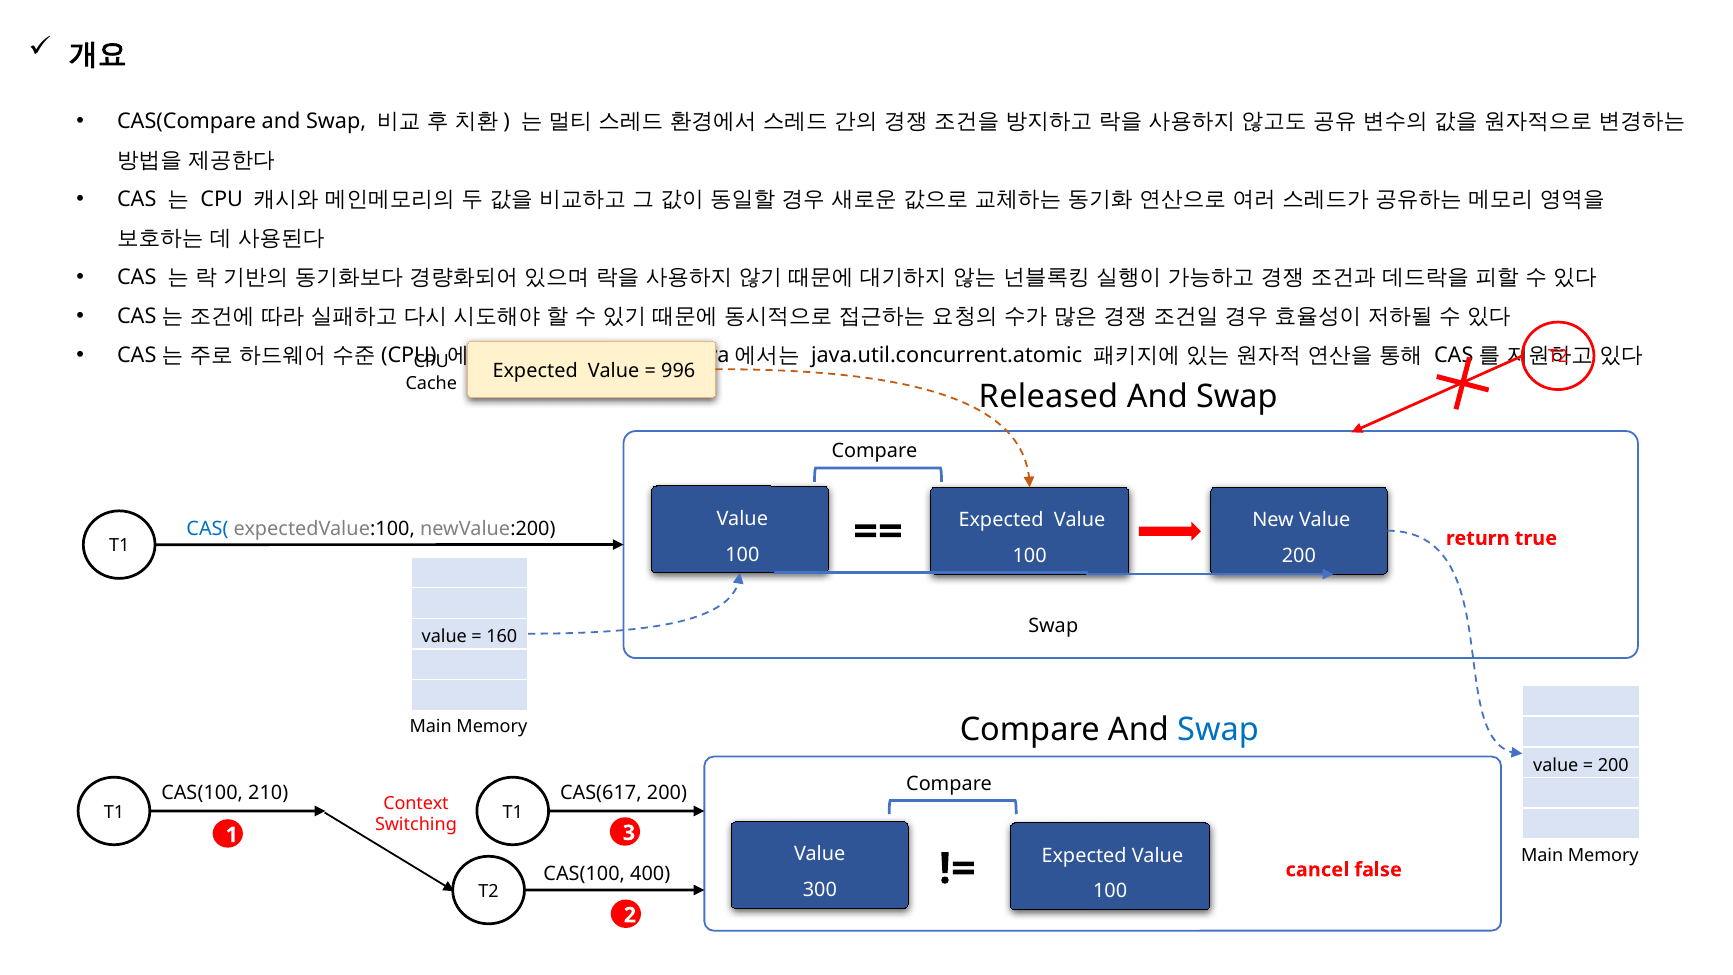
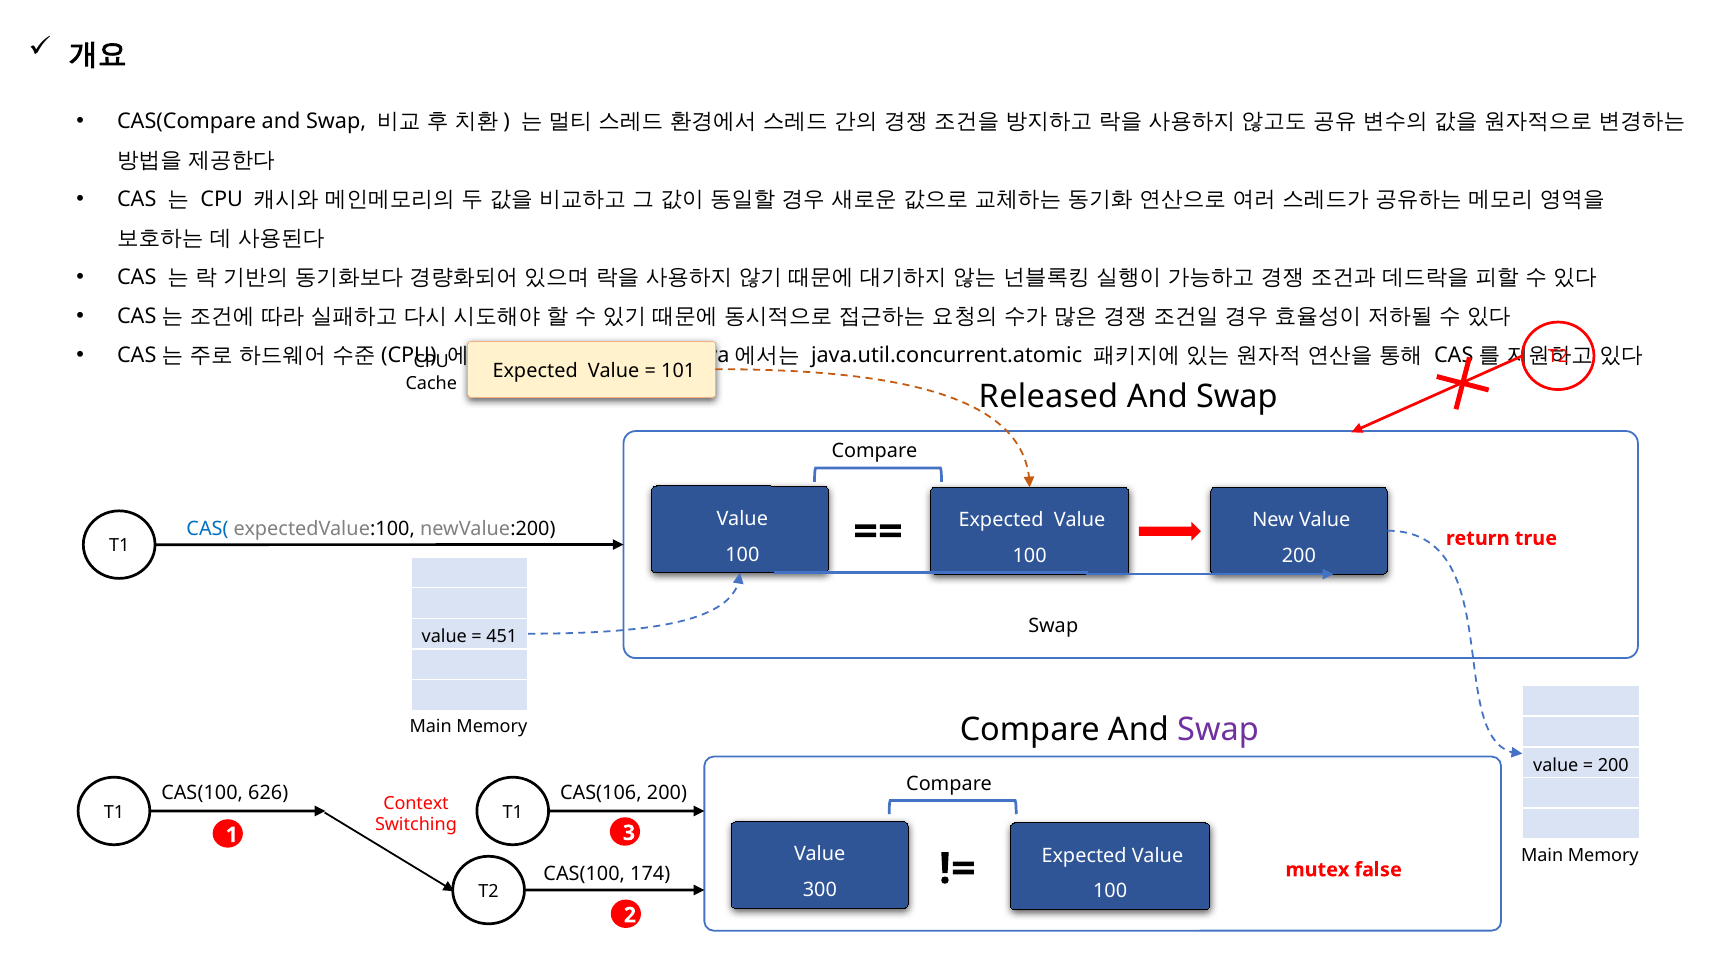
996: 996 -> 101
160: 160 -> 451
Swap at (1218, 730) colour: blue -> purple
210: 210 -> 626
CAS(617: CAS(617 -> CAS(106
cancel: cancel -> mutex
400: 400 -> 174
